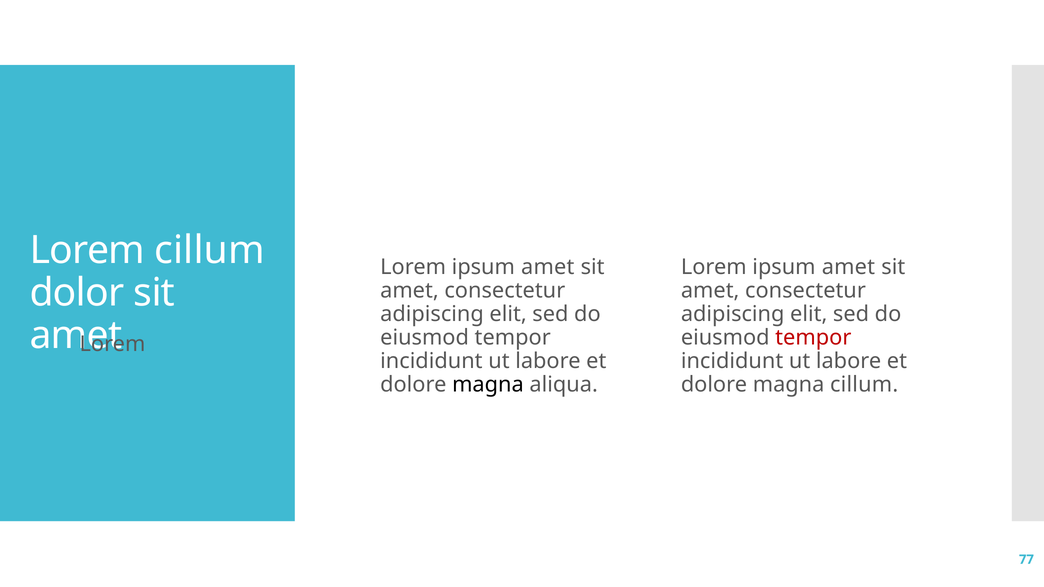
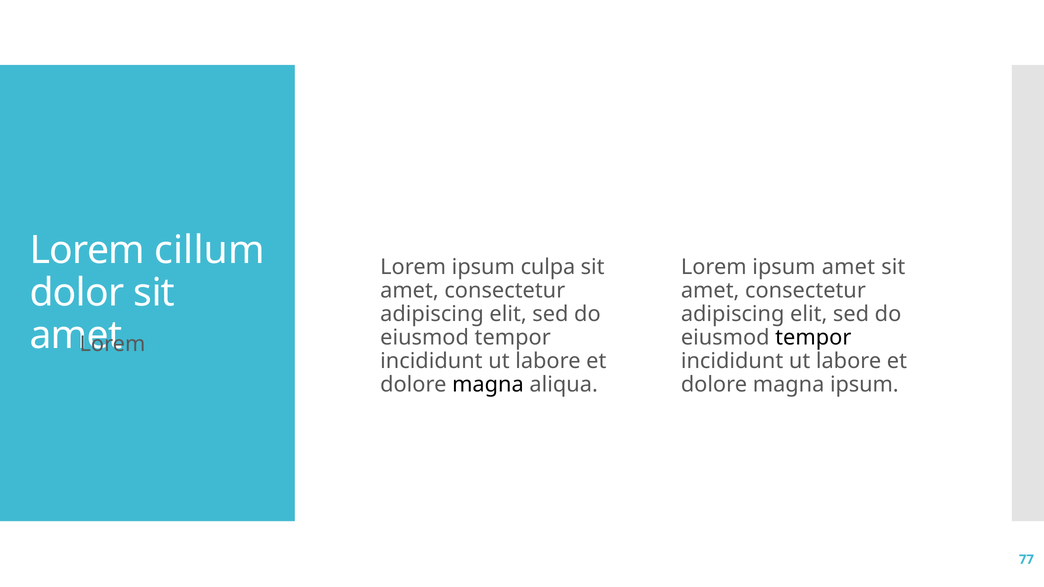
amet at (548, 267): amet -> culpa
tempor at (813, 338) colour: red -> black
magna cillum: cillum -> ipsum
